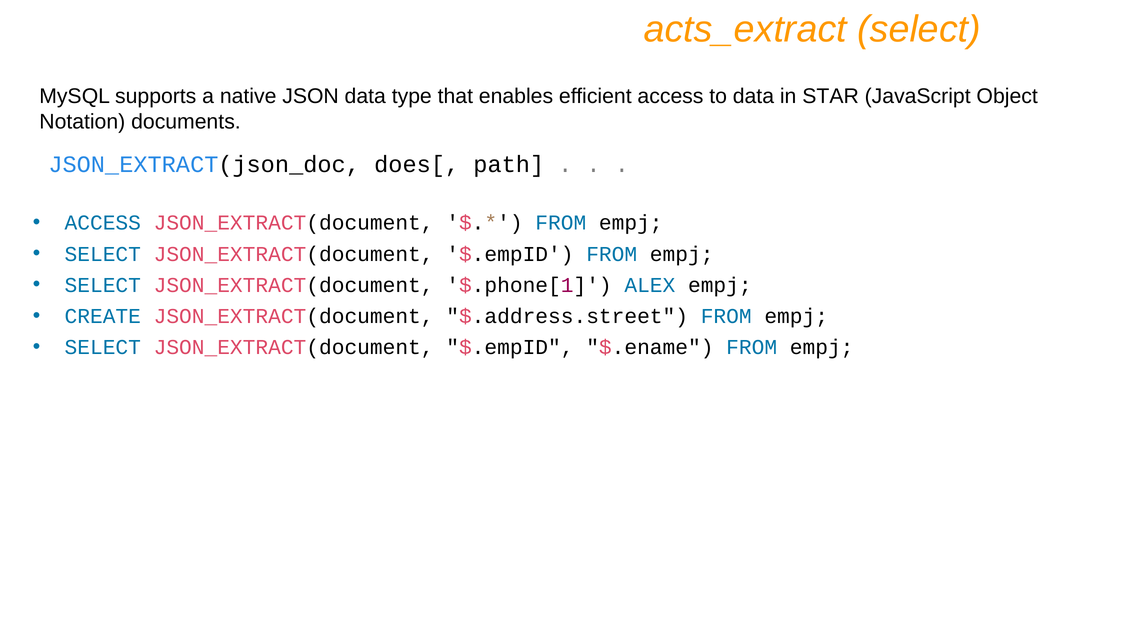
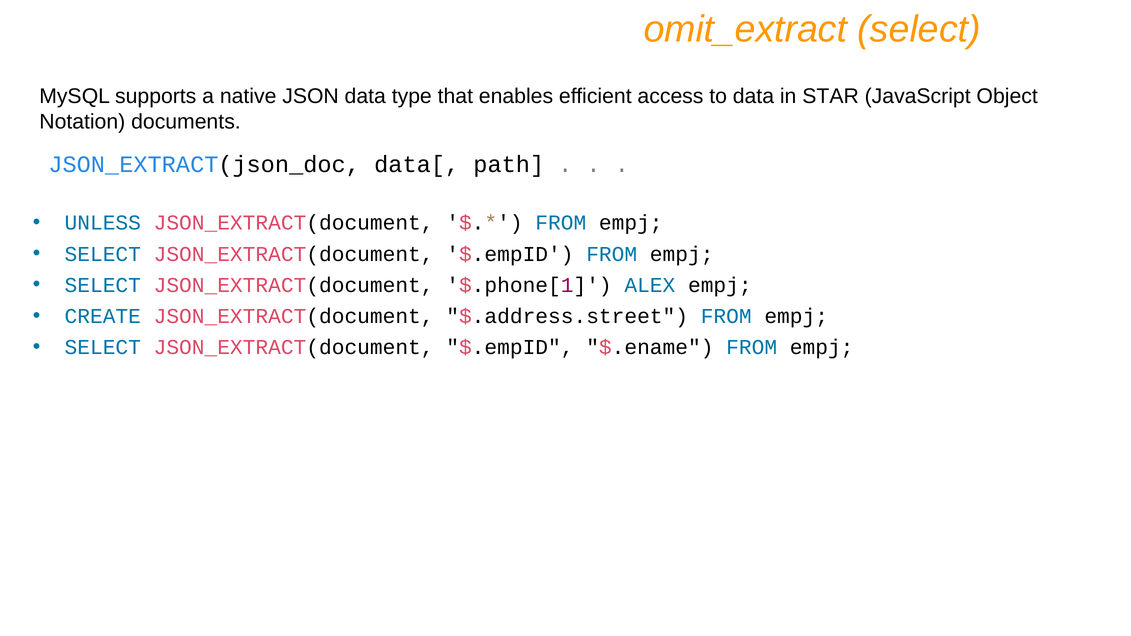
acts_extract: acts_extract -> omit_extract
does[: does[ -> data[
ACCESS at (103, 223): ACCESS -> UNLESS
